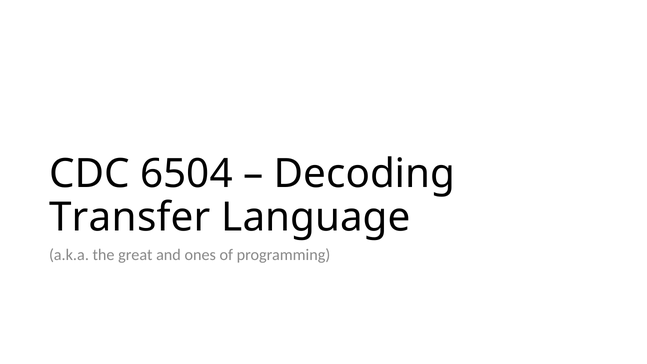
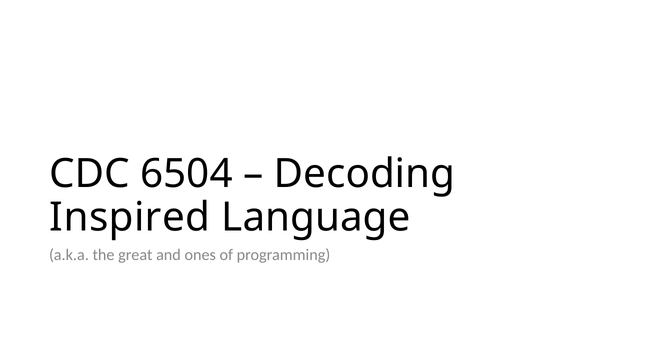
Transfer: Transfer -> Inspired
